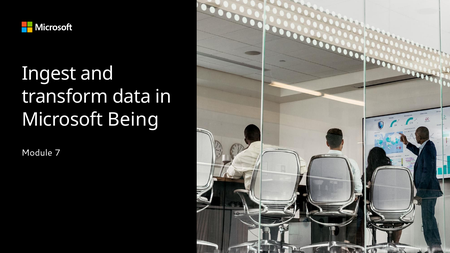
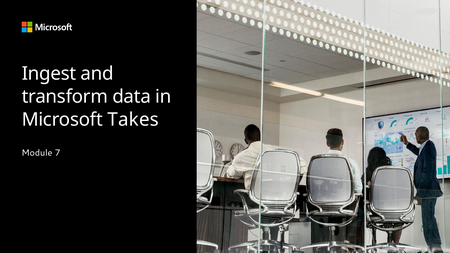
Being: Being -> Takes
